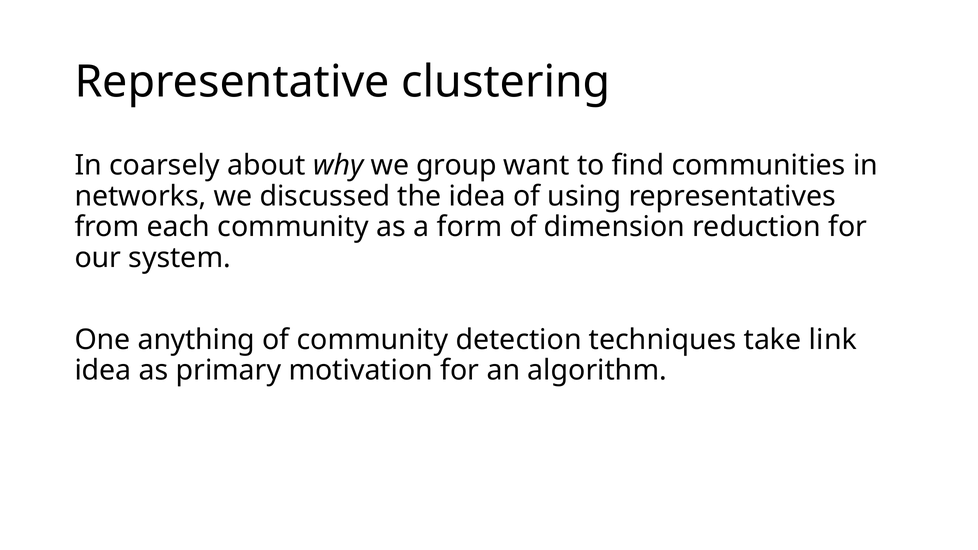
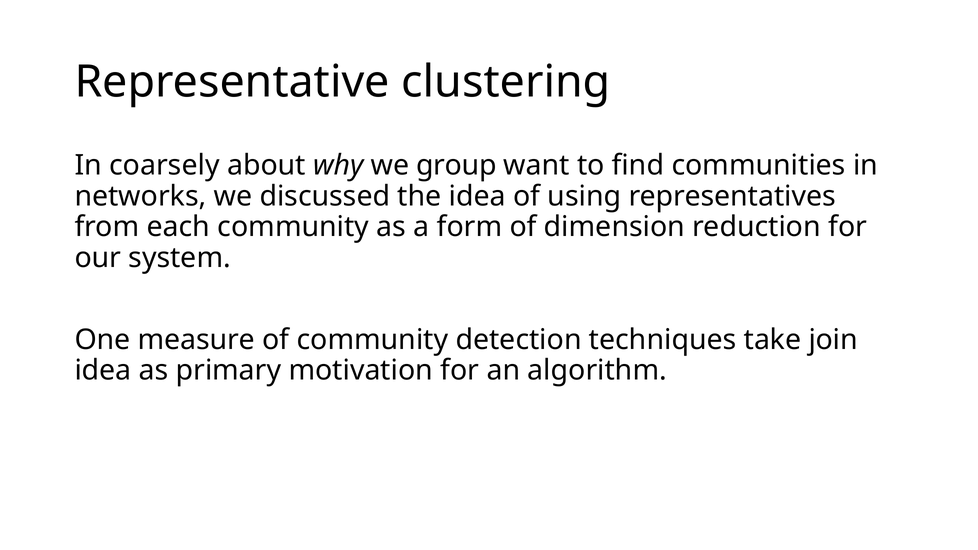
anything: anything -> measure
link: link -> join
